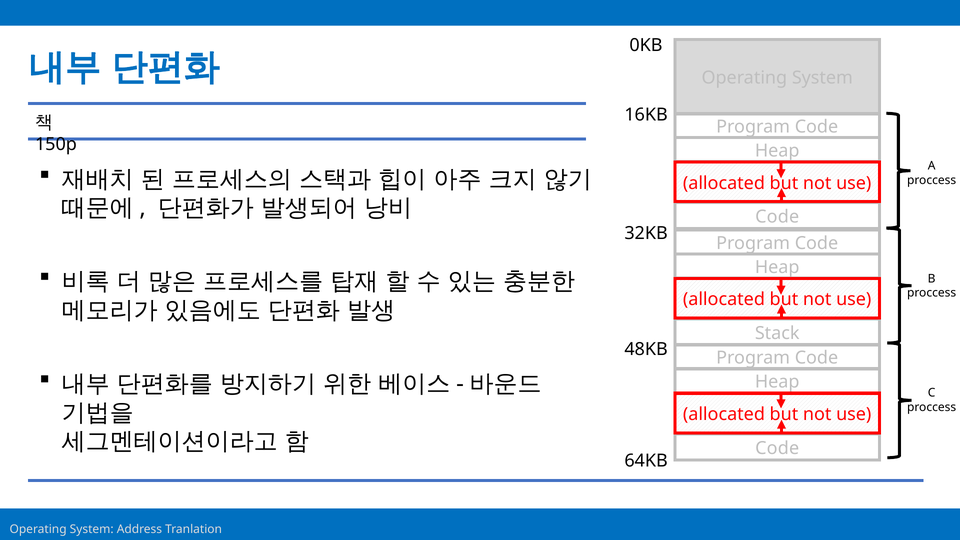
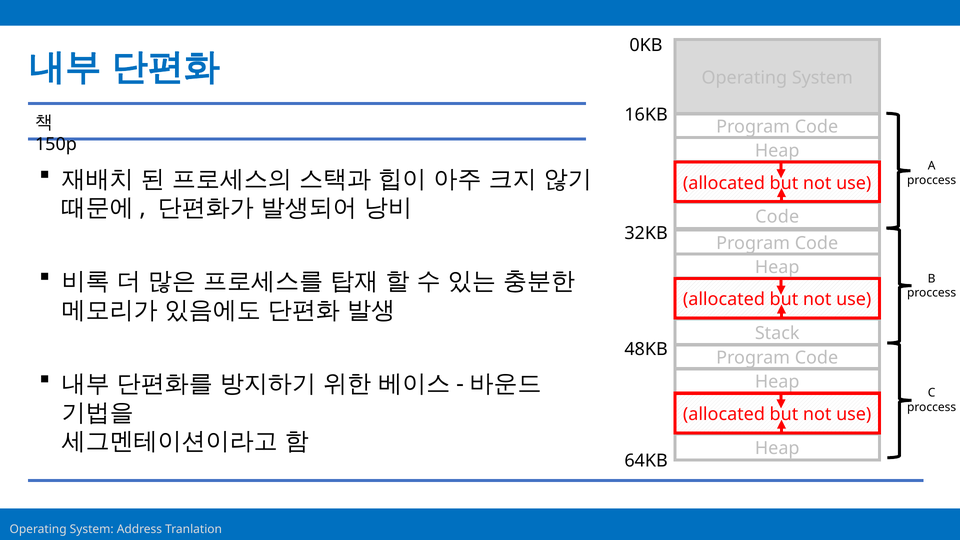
Code at (777, 448): Code -> Heap
